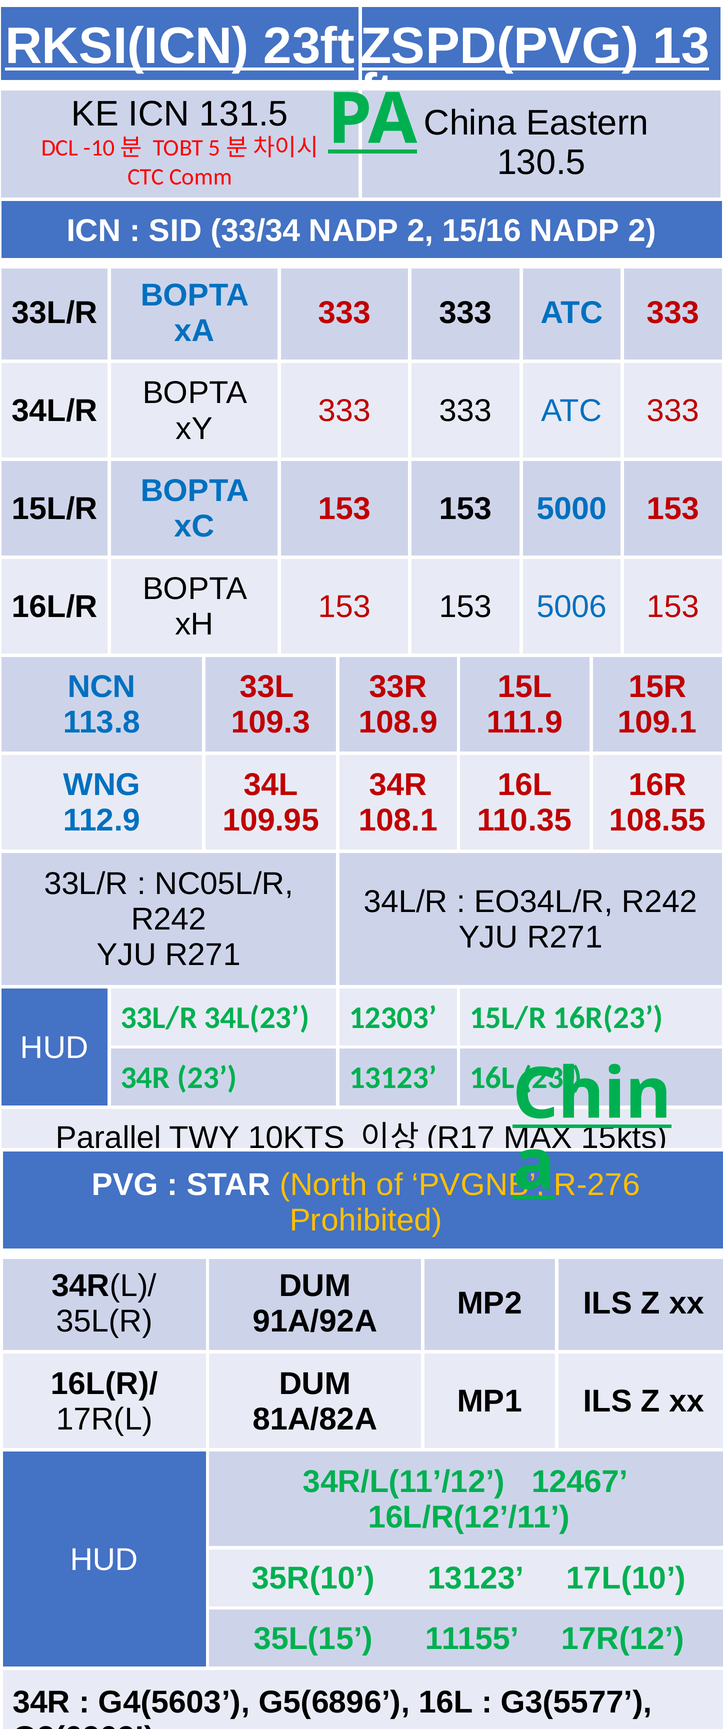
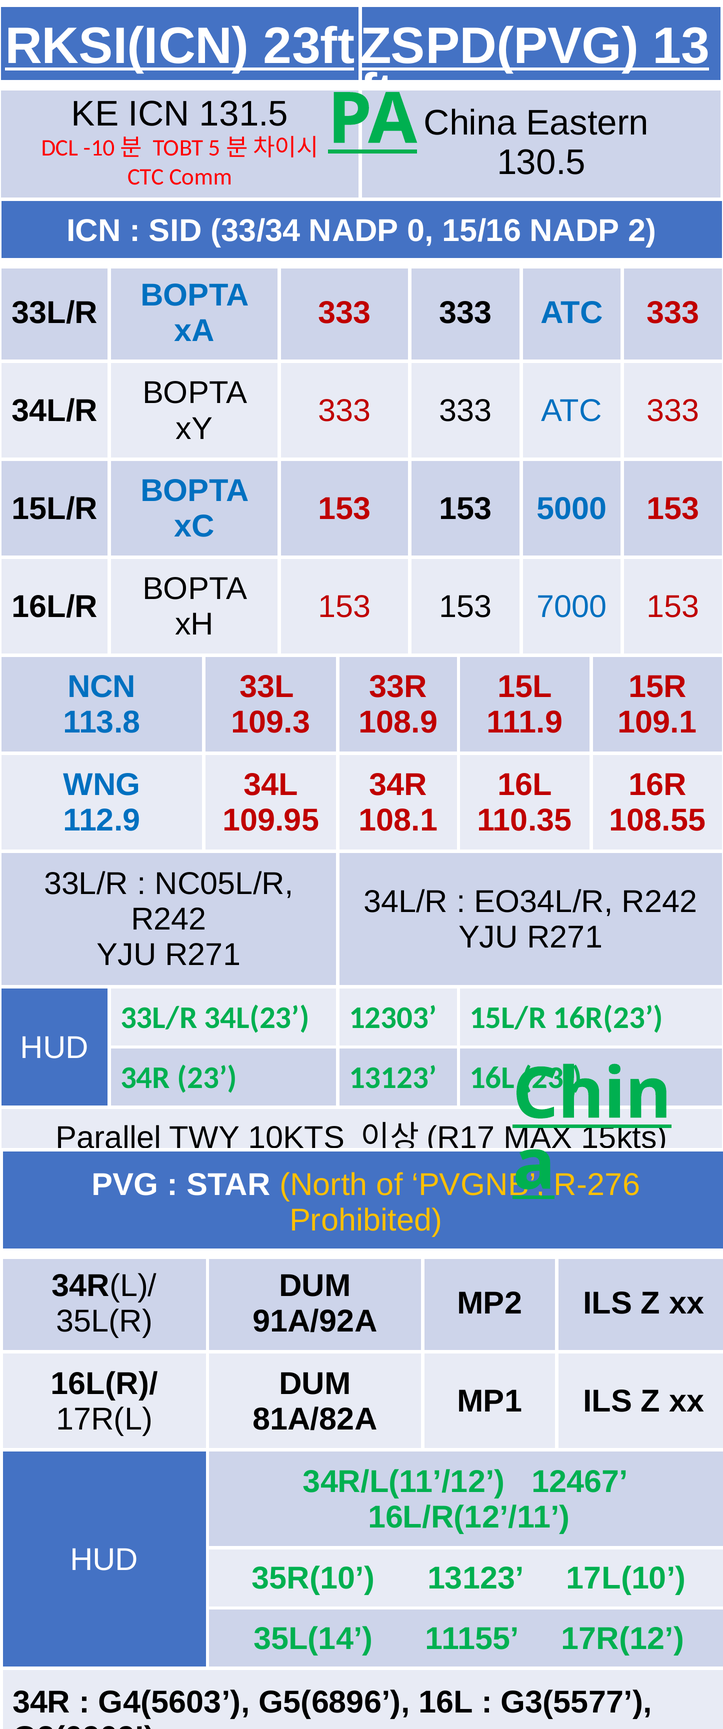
33/34 NADP 2: 2 -> 0
5006: 5006 -> 7000
35L(15: 35L(15 -> 35L(14
